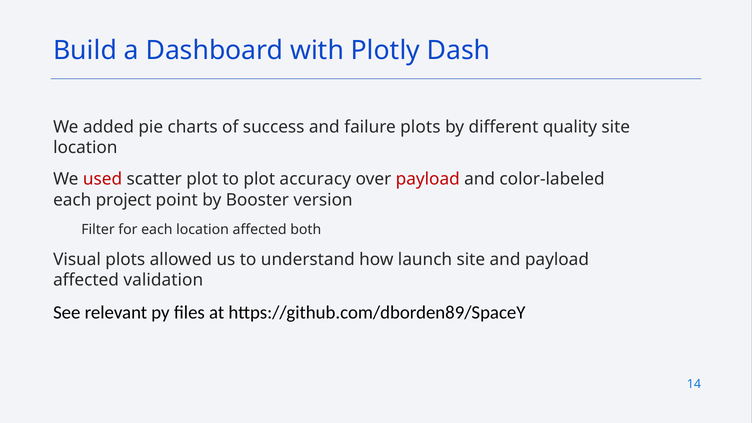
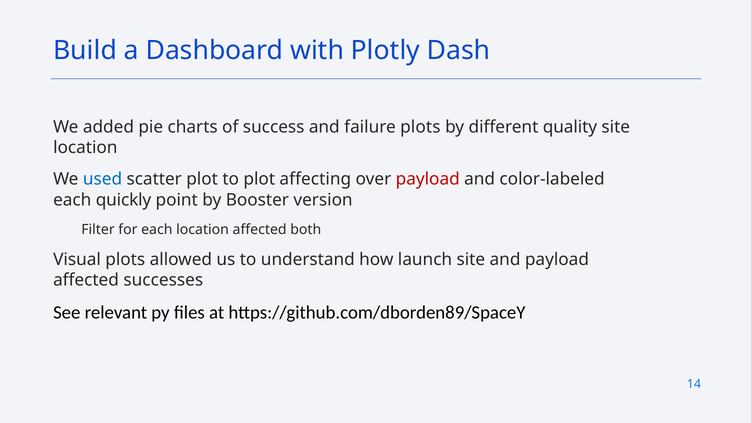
used colour: red -> blue
accuracy: accuracy -> affecting
project: project -> quickly
validation: validation -> successes
